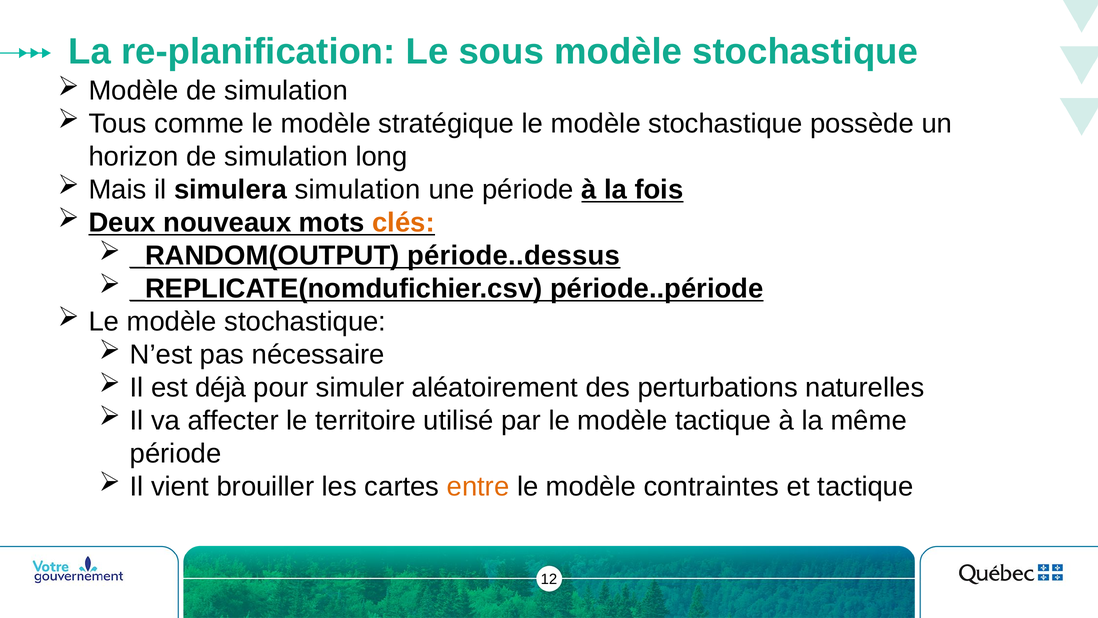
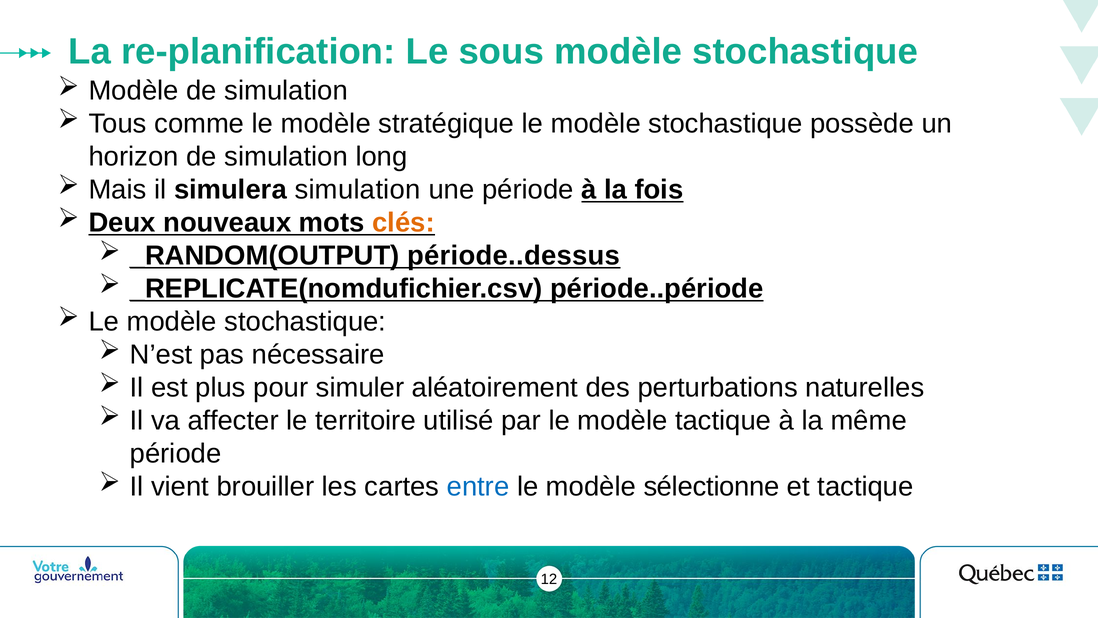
déjà: déjà -> plus
entre colour: orange -> blue
contraintes: contraintes -> sélectionne
